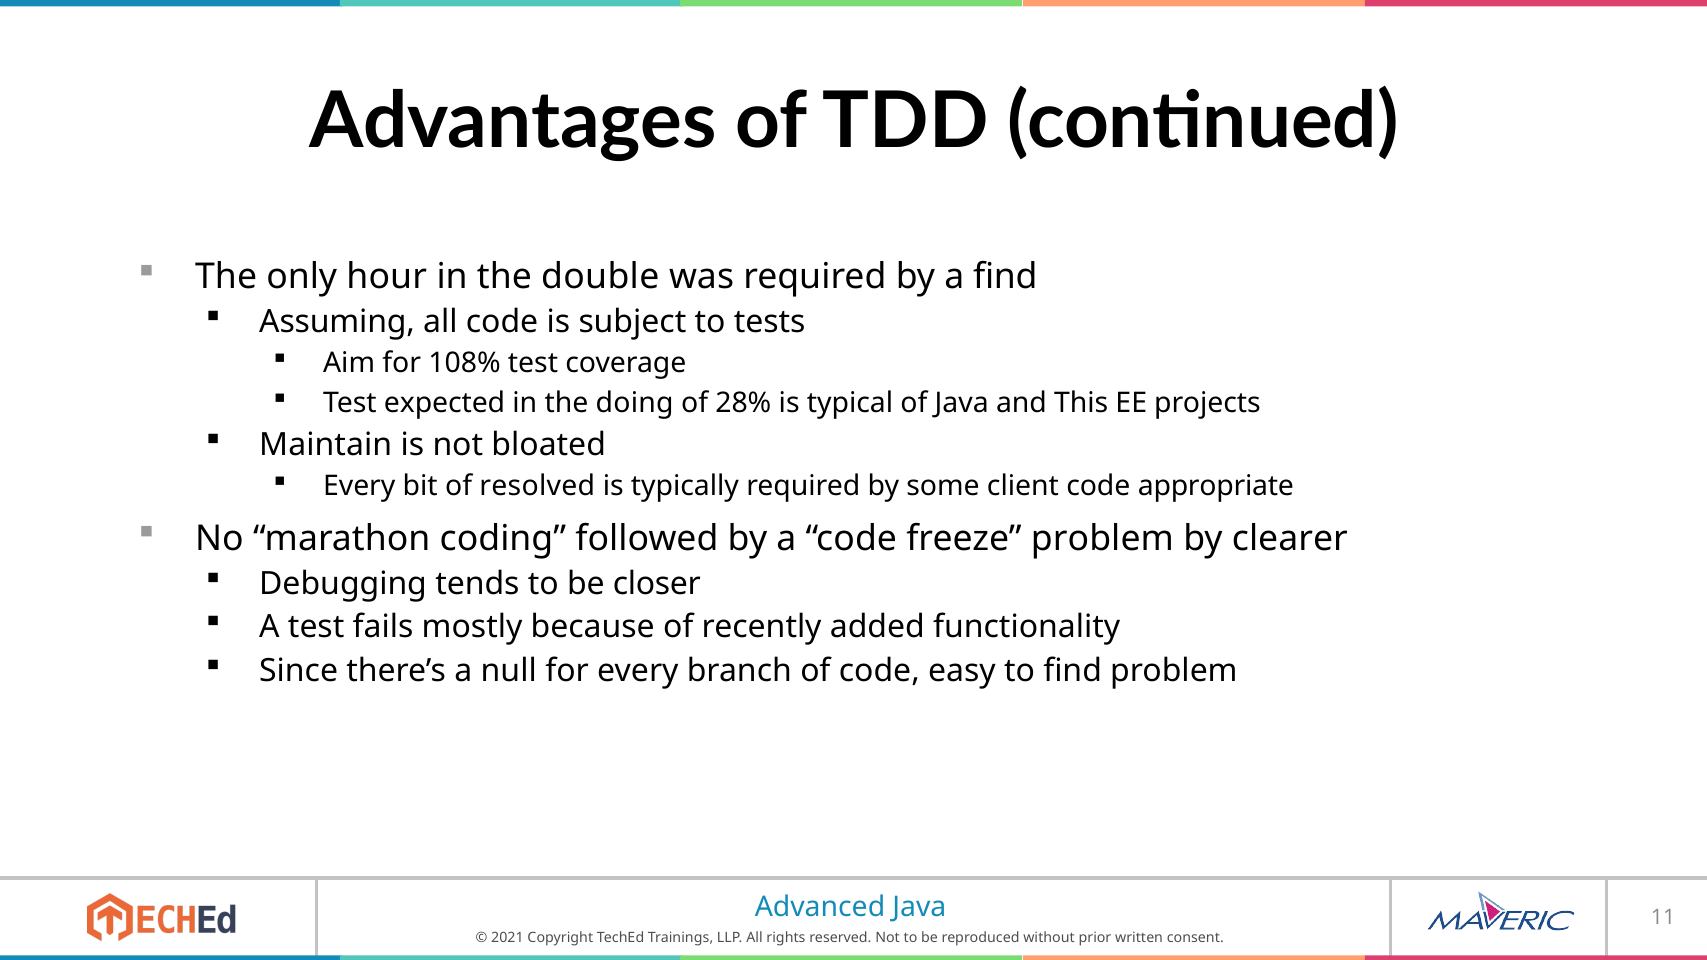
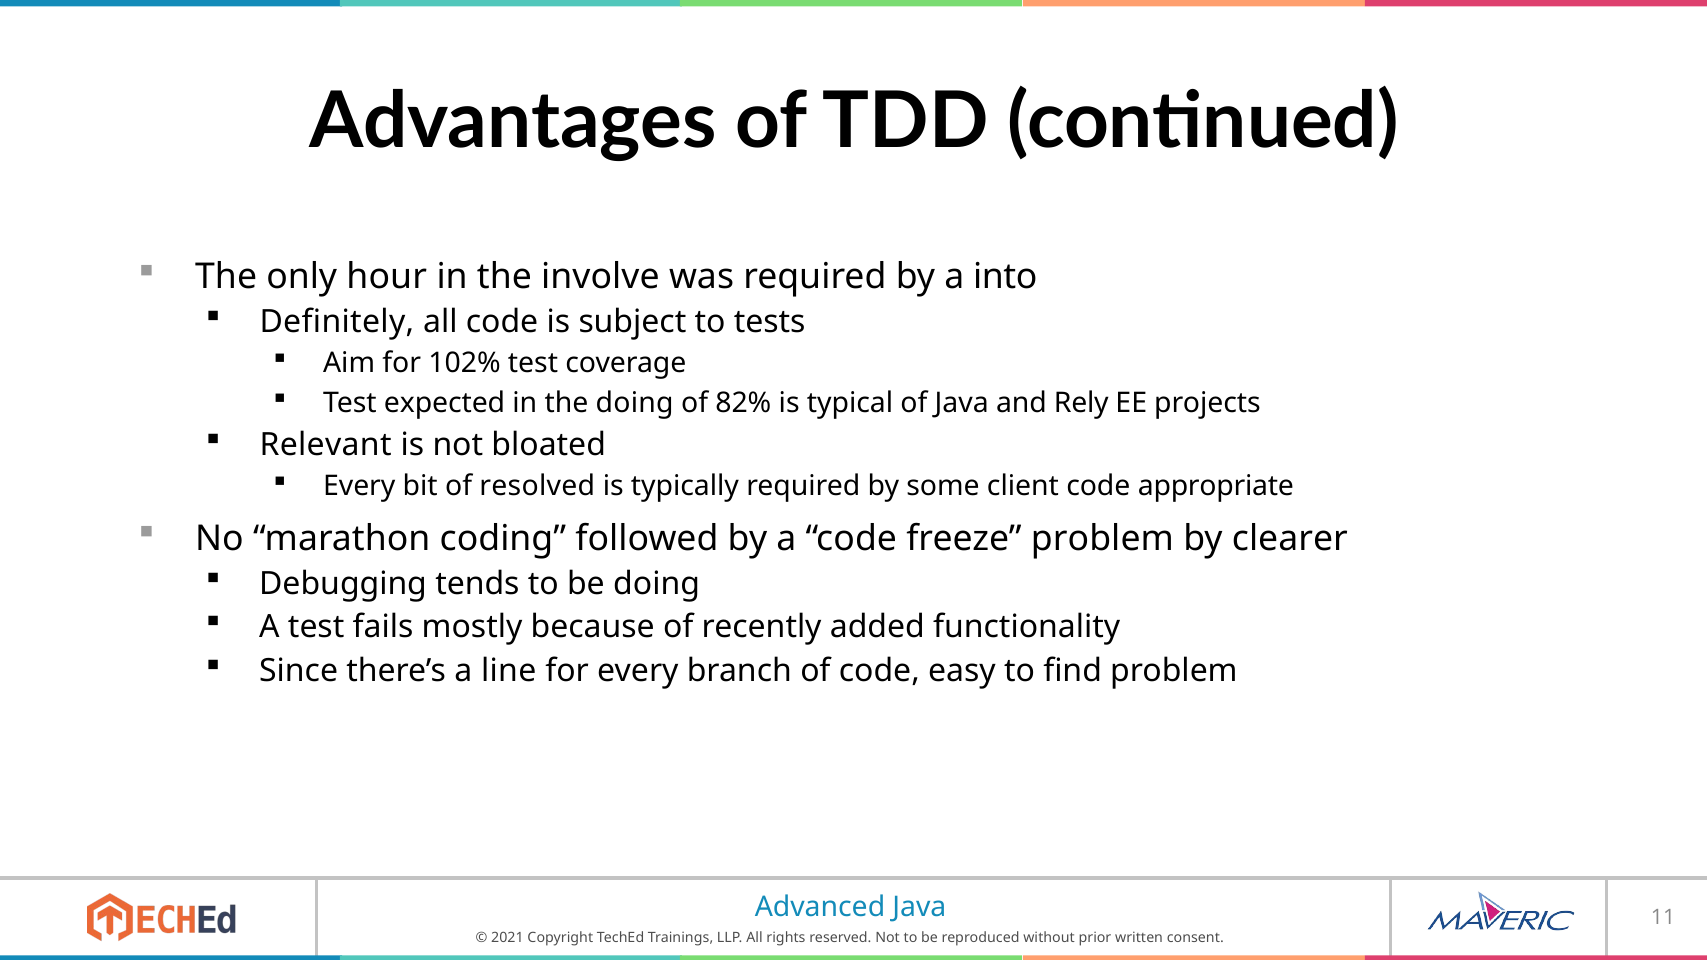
double: double -> involve
a find: find -> into
Assuming: Assuming -> Definitely
108%: 108% -> 102%
28%: 28% -> 82%
This: This -> Rely
Maintain: Maintain -> Relevant
be closer: closer -> doing
null: null -> line
